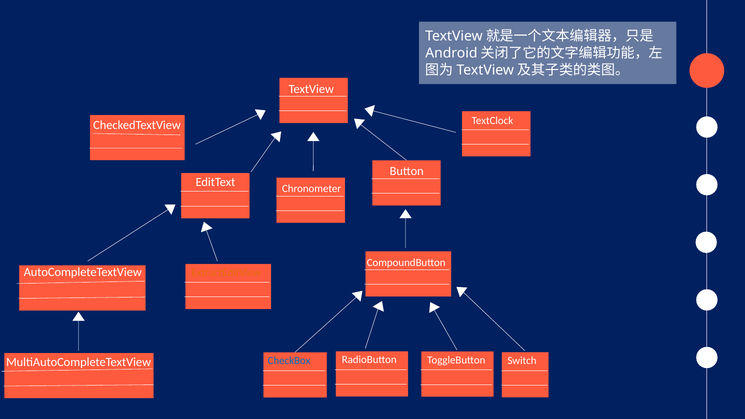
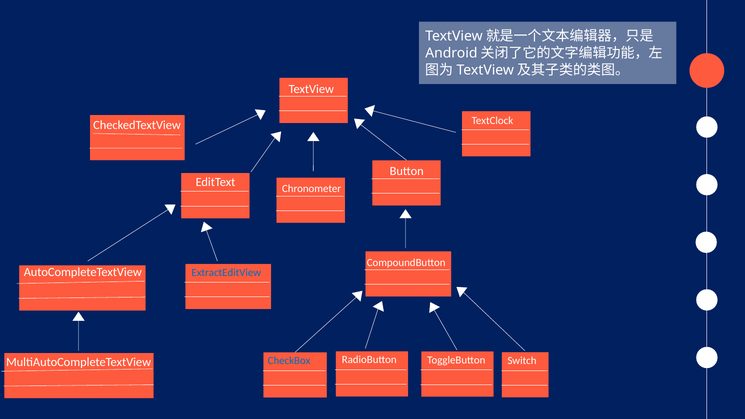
ExtractEditView colour: orange -> blue
